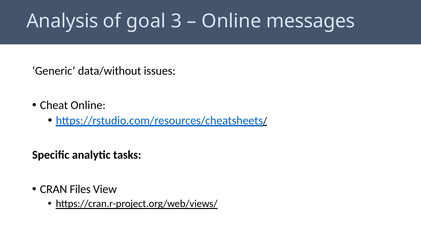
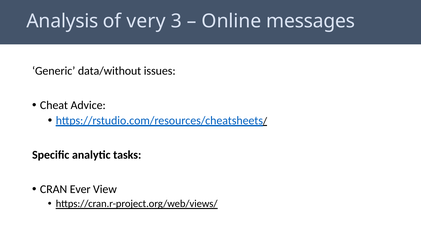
goal: goal -> very
Cheat Online: Online -> Advice
Files: Files -> Ever
